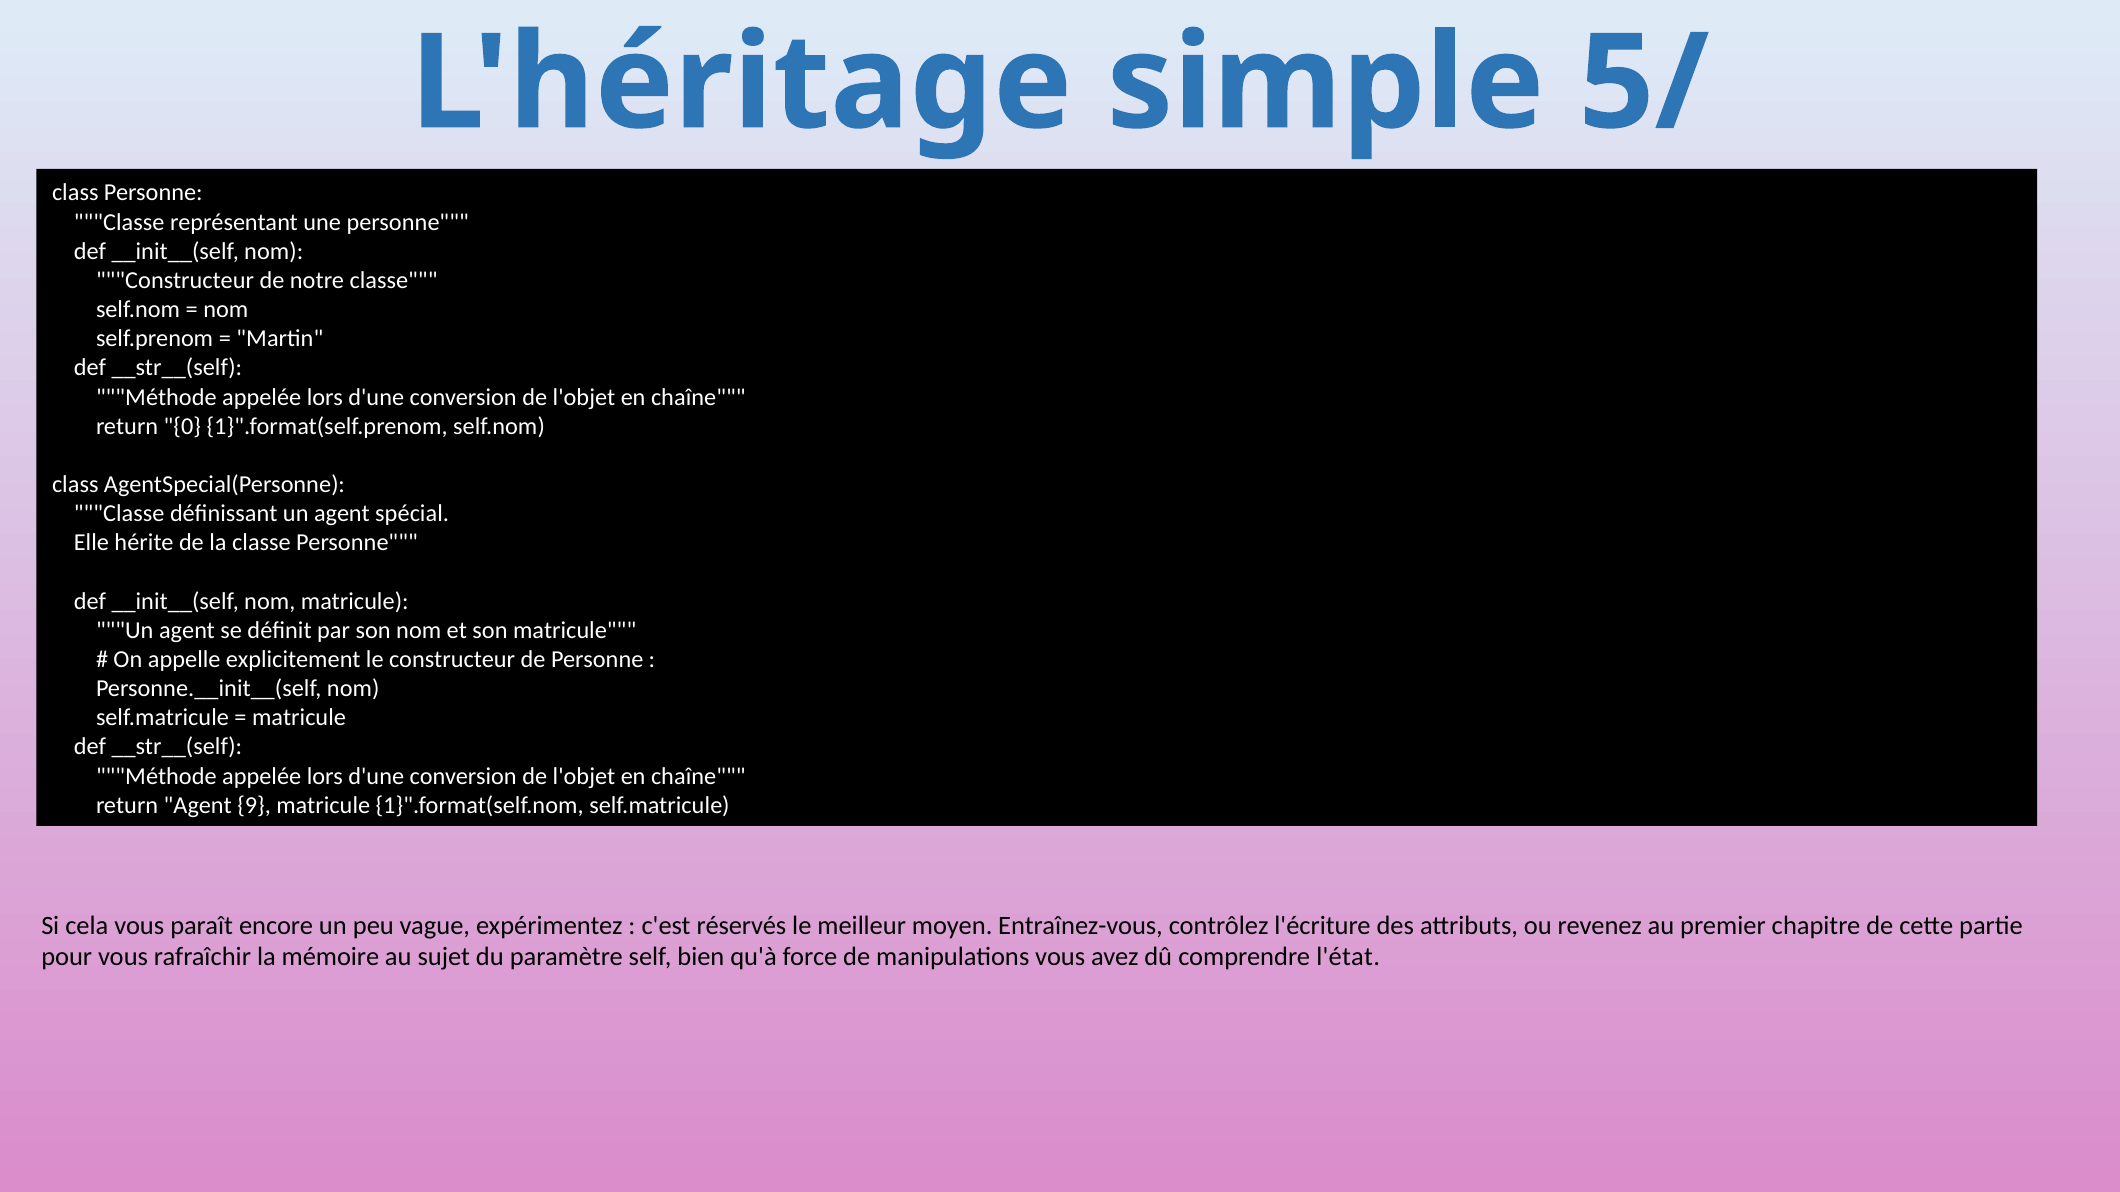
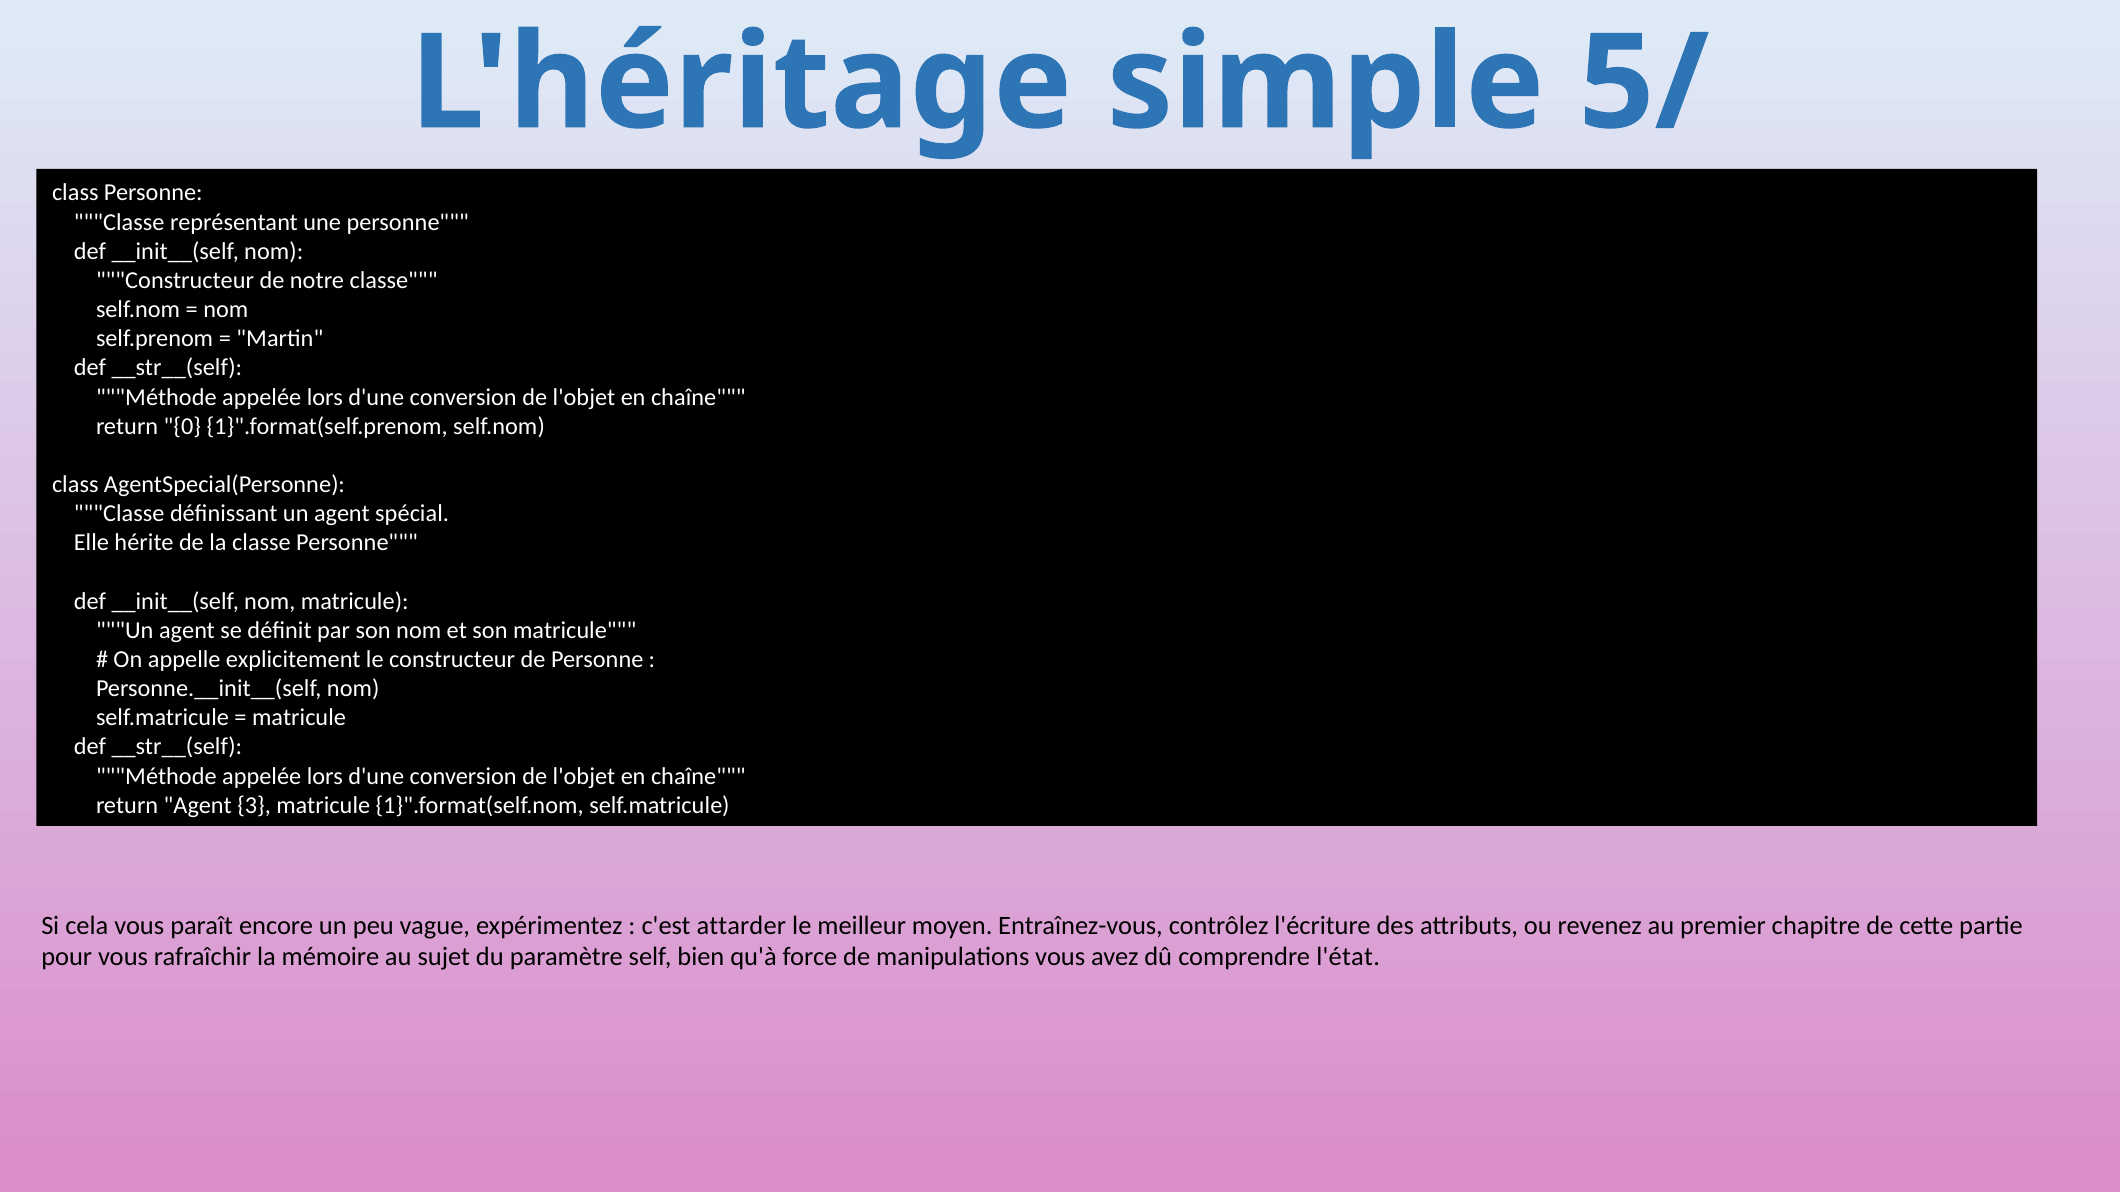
9: 9 -> 3
réservés: réservés -> attarder
